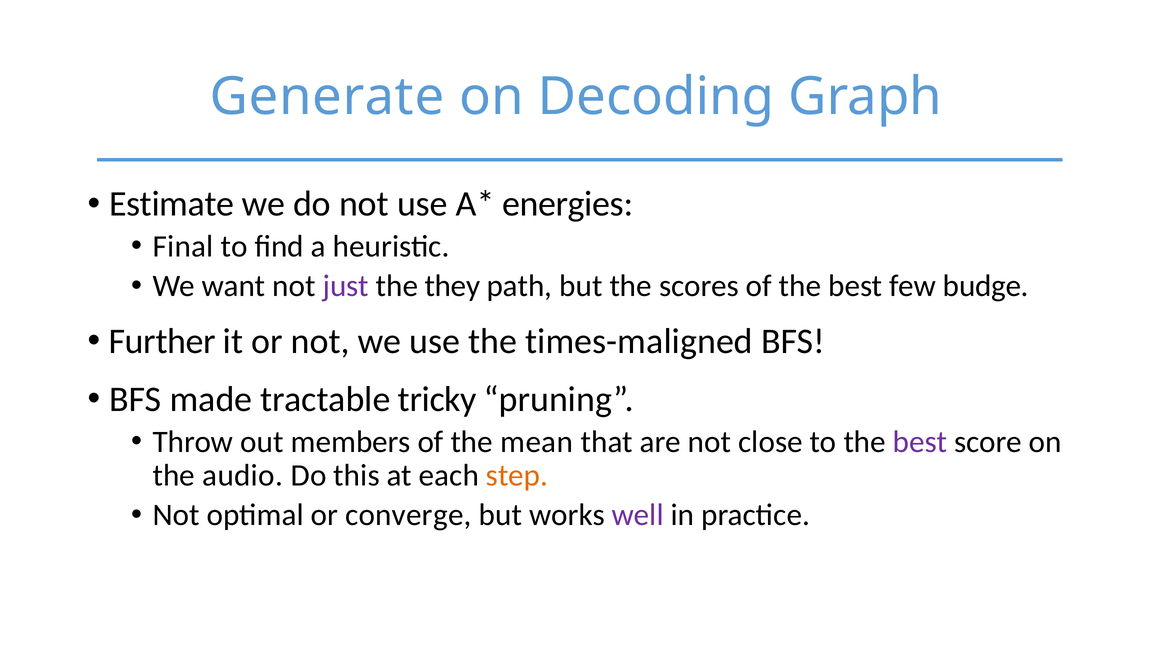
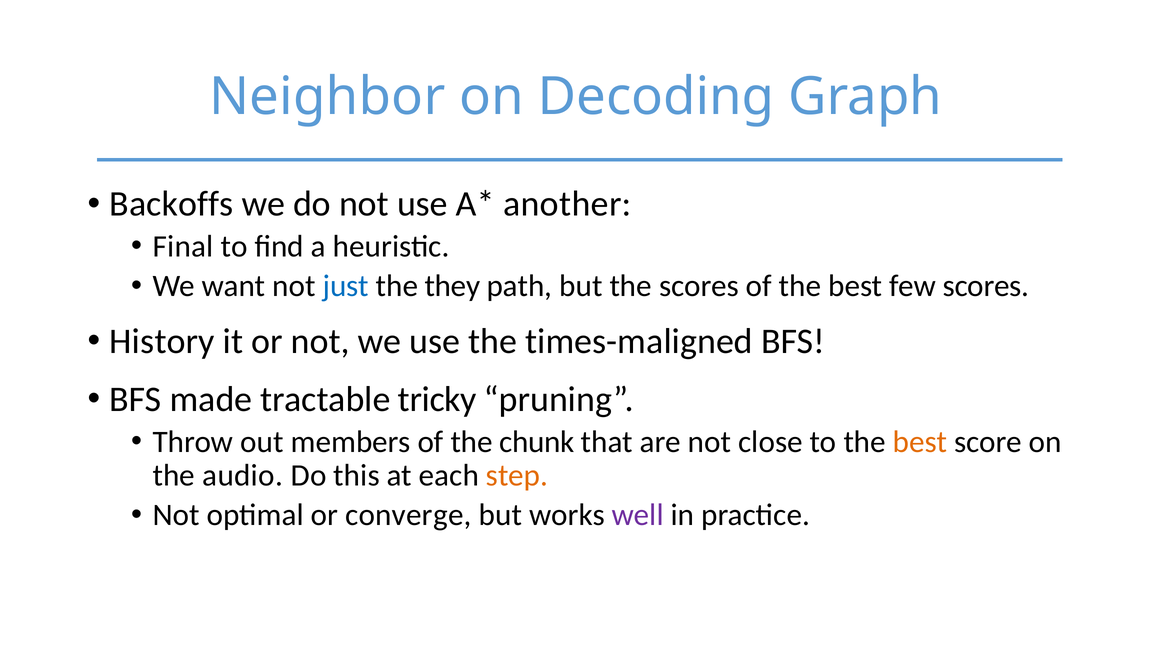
Generate: Generate -> Neighbor
Estimate: Estimate -> Backoffs
energies: energies -> another
just colour: purple -> blue
few budge: budge -> scores
Further: Further -> History
mean: mean -> chunk
best at (920, 442) colour: purple -> orange
